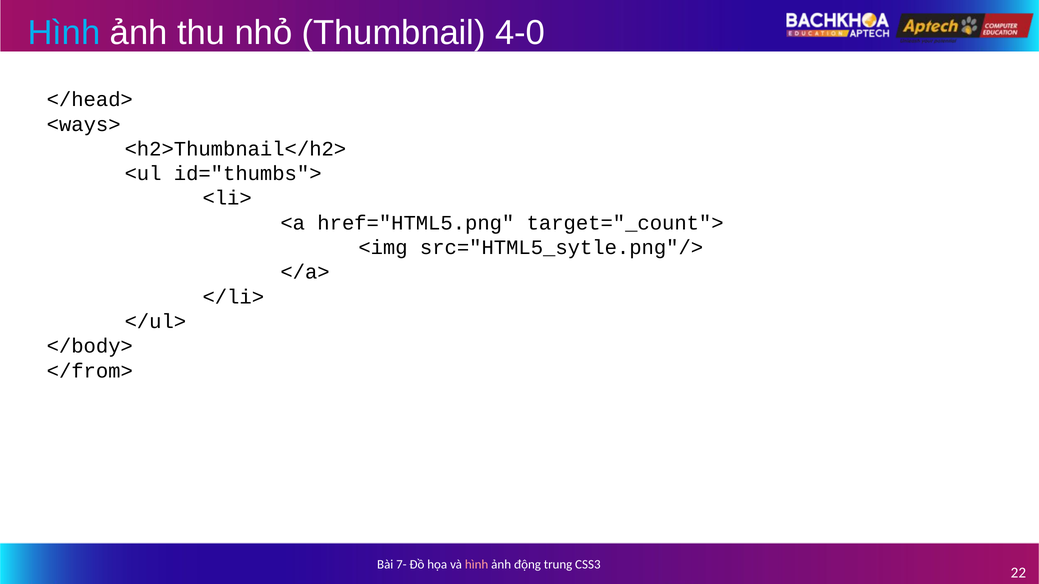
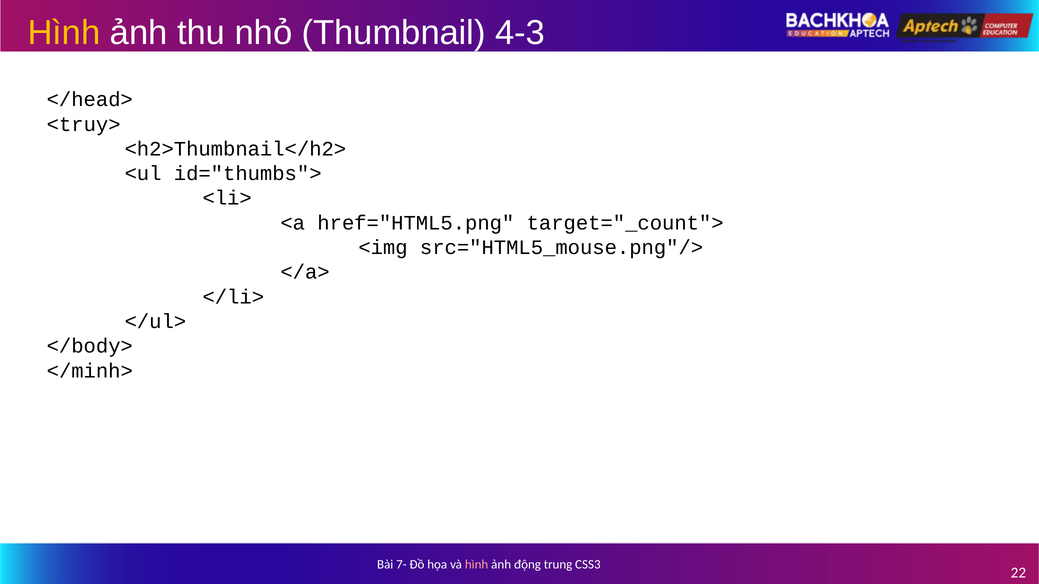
Hình at (64, 33) colour: light blue -> yellow
4-0: 4-0 -> 4-3
<ways>: <ways> -> <truy>
src="HTML5_sytle.png"/>: src="HTML5_sytle.png"/> -> src="HTML5_mouse.png"/>
</from>: </from> -> </minh>
